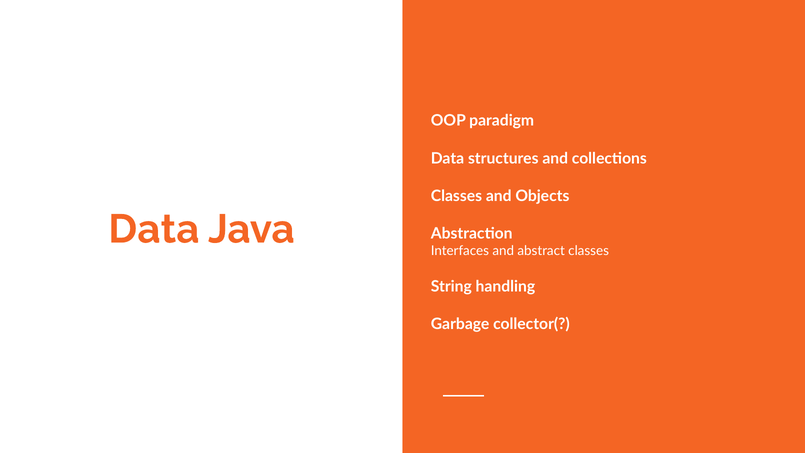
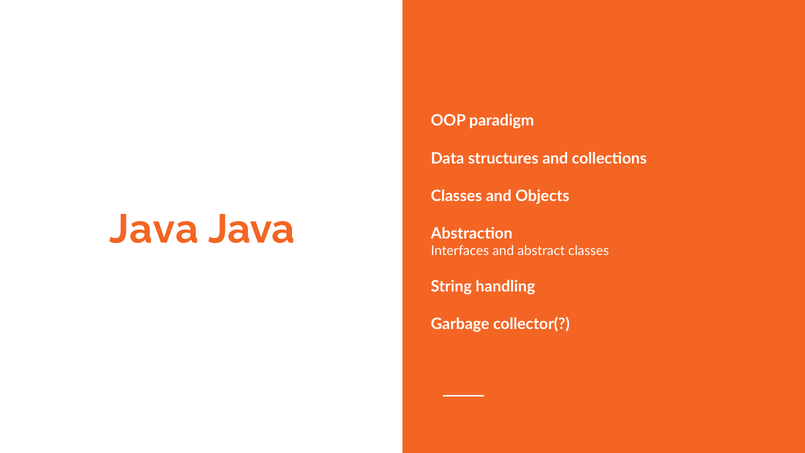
Data at (154, 229): Data -> Java
